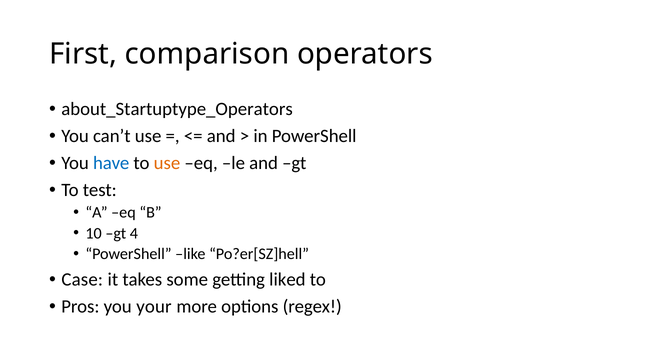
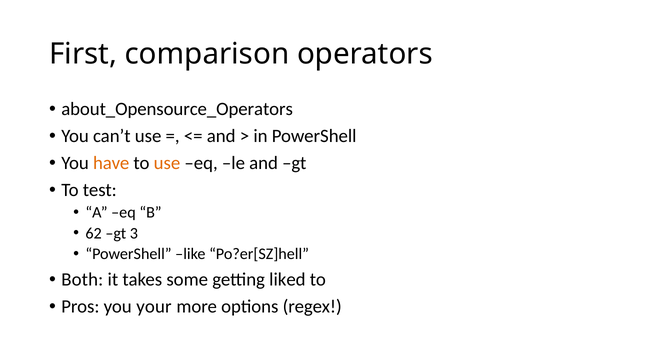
about_Startuptype_Operators: about_Startuptype_Operators -> about_Opensource_Operators
have colour: blue -> orange
10: 10 -> 62
4: 4 -> 3
Case: Case -> Both
